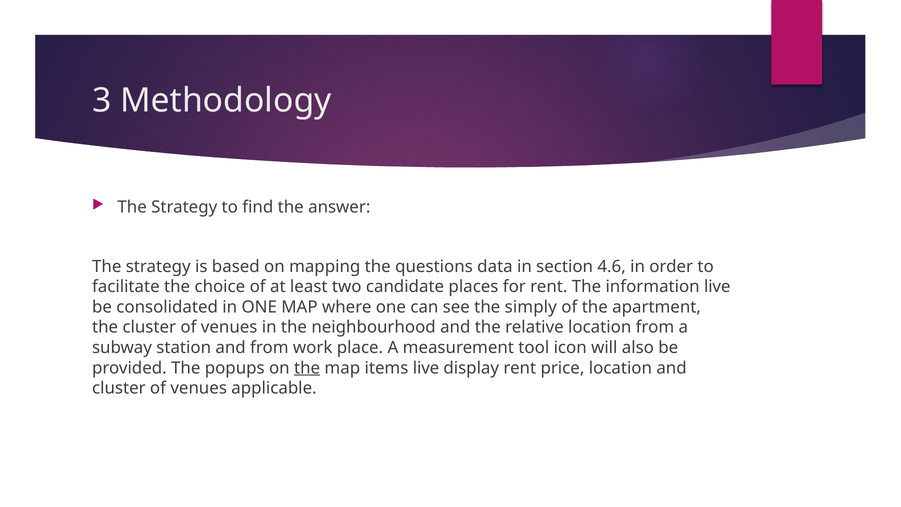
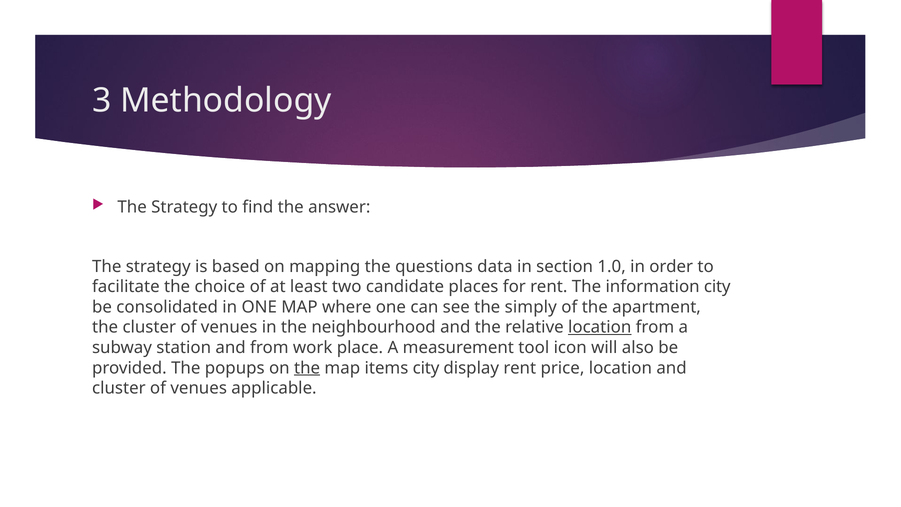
4.6: 4.6 -> 1.0
information live: live -> city
location at (600, 327) underline: none -> present
items live: live -> city
